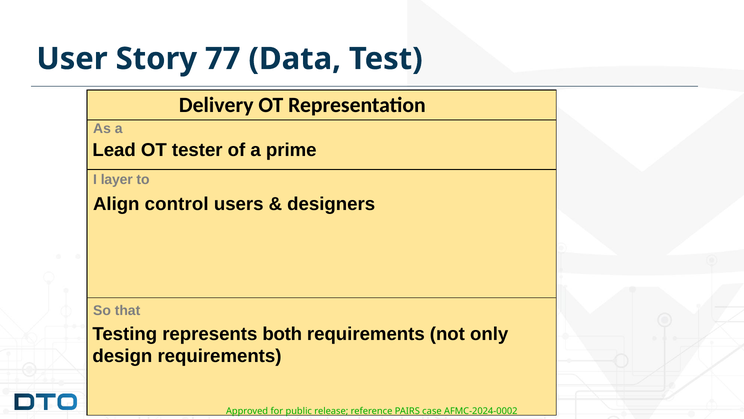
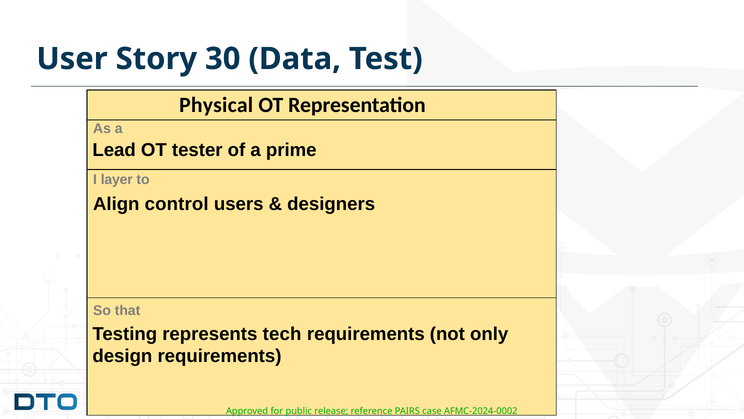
77: 77 -> 30
Delivery: Delivery -> Physical
both: both -> tech
